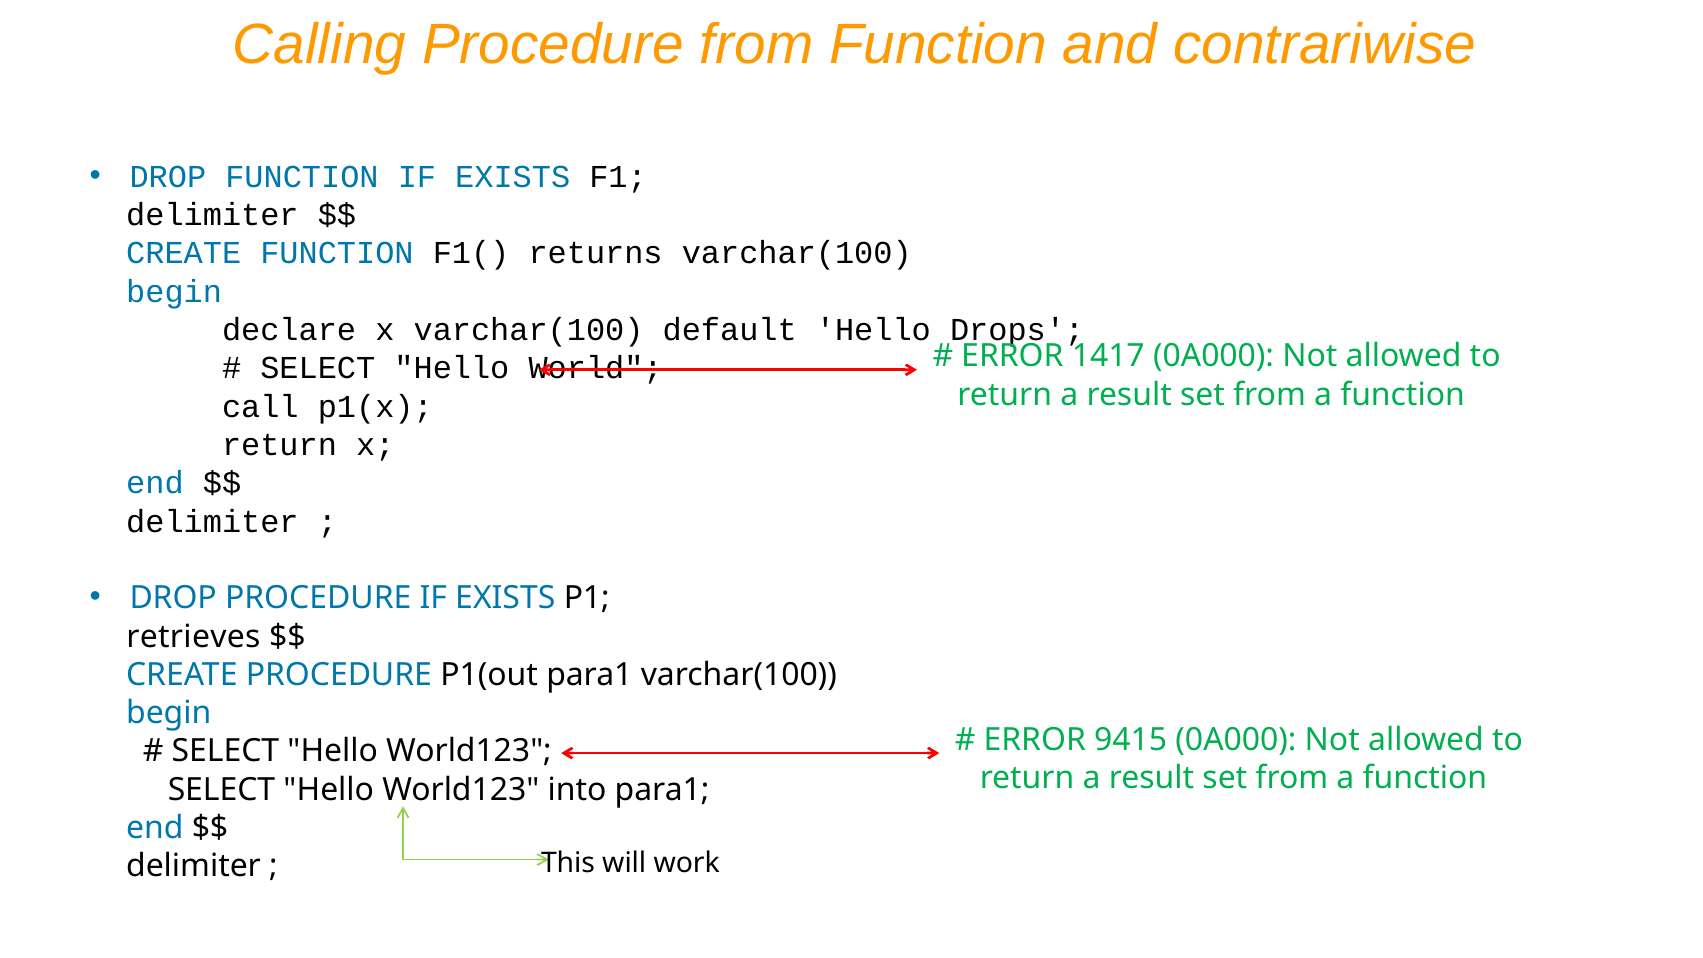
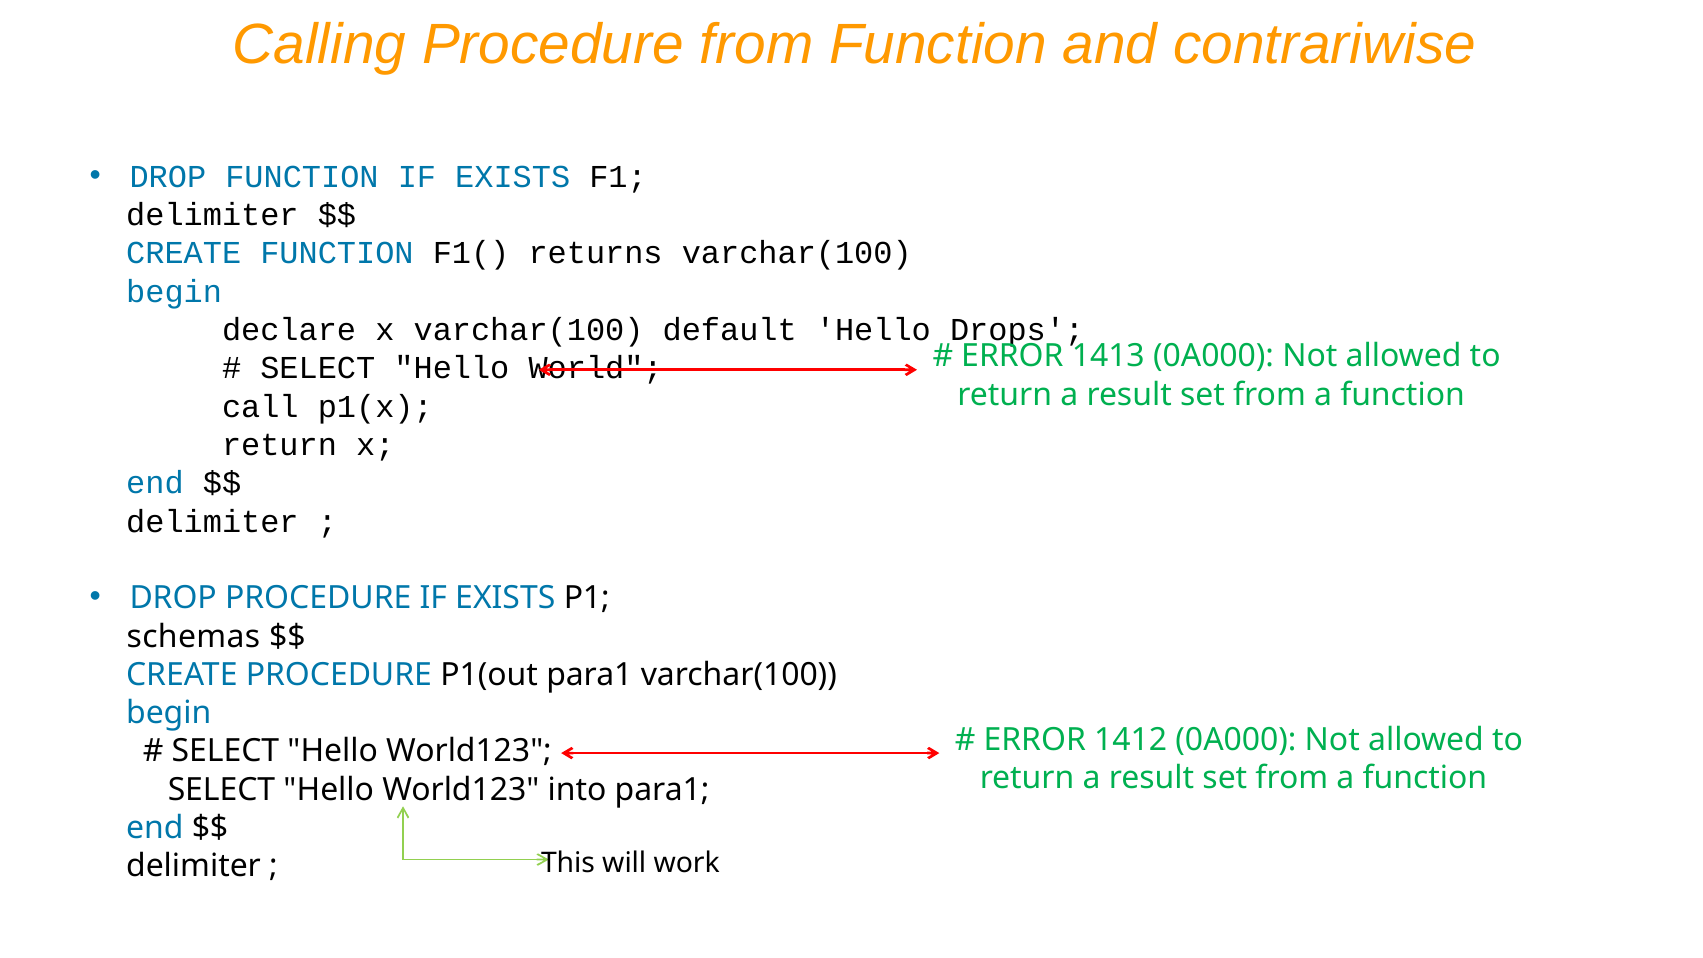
1417: 1417 -> 1413
retrieves: retrieves -> schemas
9415: 9415 -> 1412
